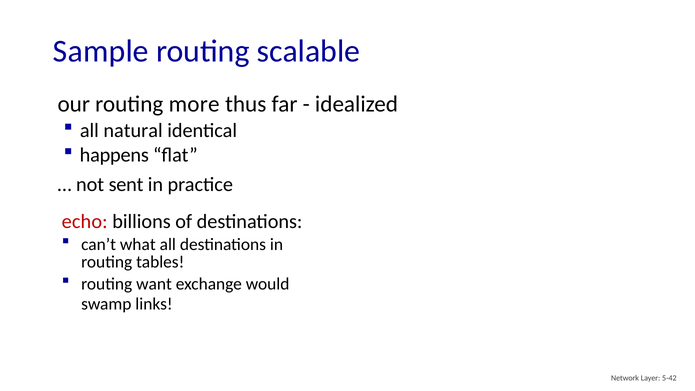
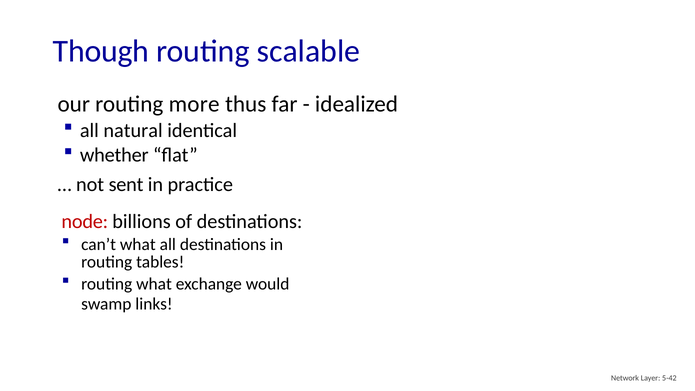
Sample: Sample -> Though
happens: happens -> whether
echo: echo -> node
routing want: want -> what
